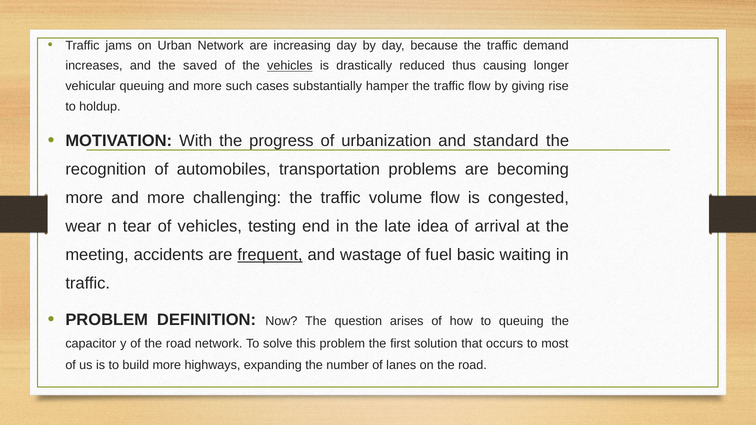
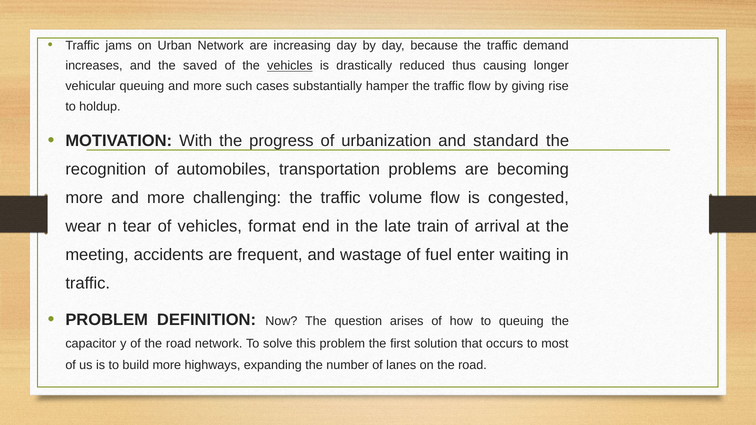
testing: testing -> format
idea: idea -> train
frequent underline: present -> none
basic: basic -> enter
